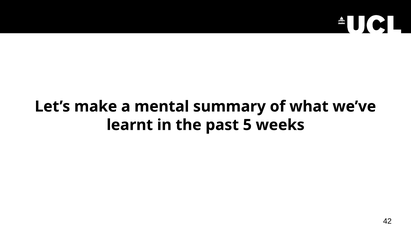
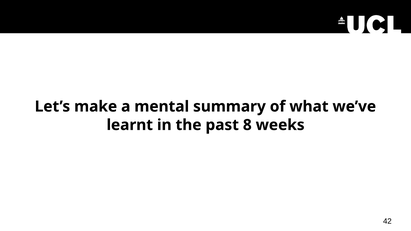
5: 5 -> 8
